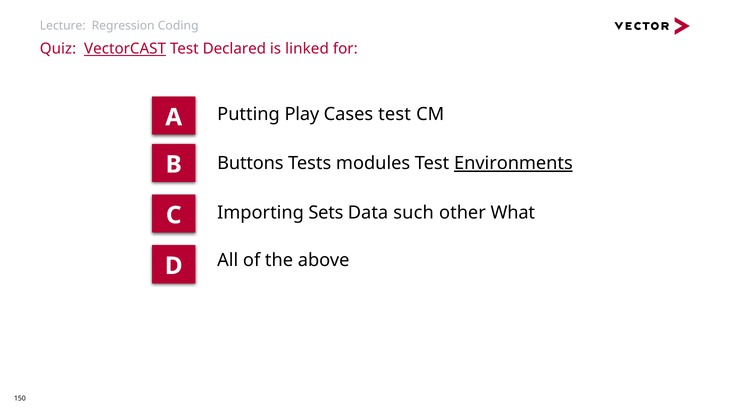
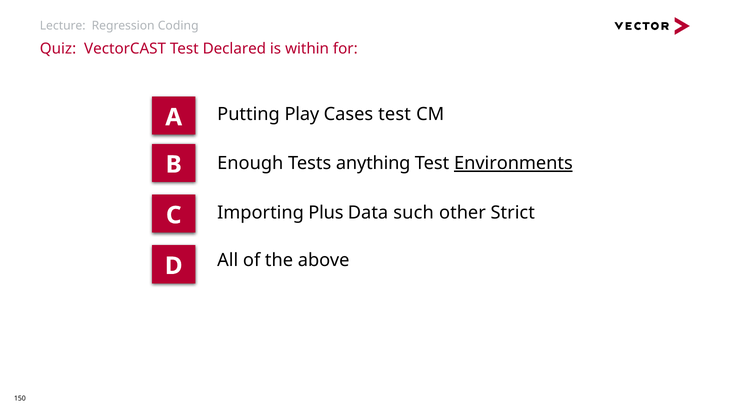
VectorCAST underline: present -> none
linked: linked -> within
Buttons: Buttons -> Enough
modules: modules -> anything
Sets: Sets -> Plus
What: What -> Strict
